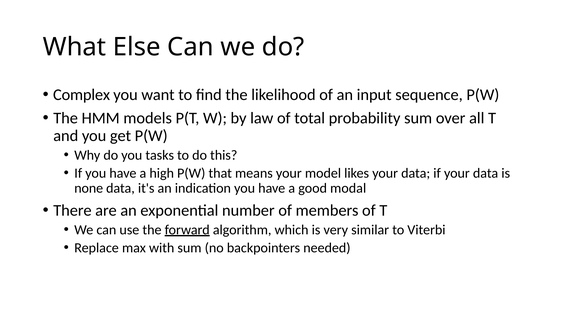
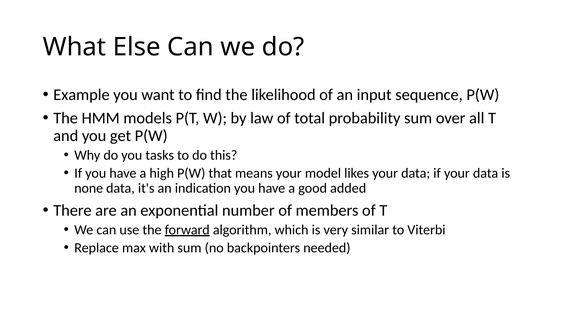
Complex: Complex -> Example
modal: modal -> added
